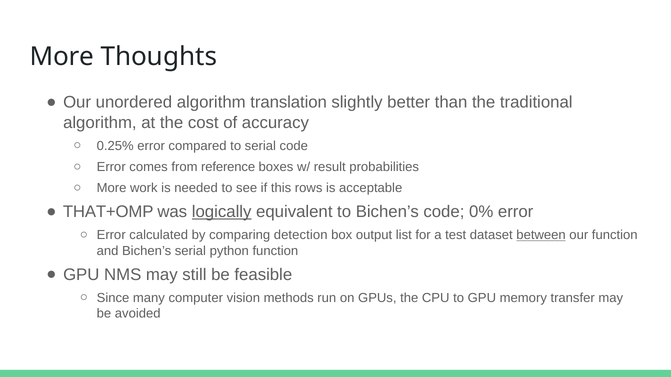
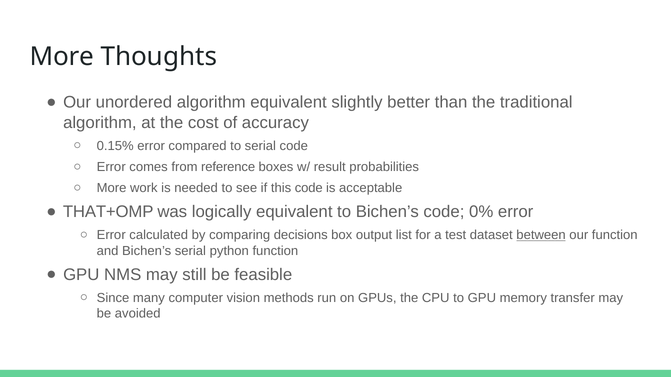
algorithm translation: translation -> equivalent
0.25%: 0.25% -> 0.15%
this rows: rows -> code
logically underline: present -> none
detection: detection -> decisions
